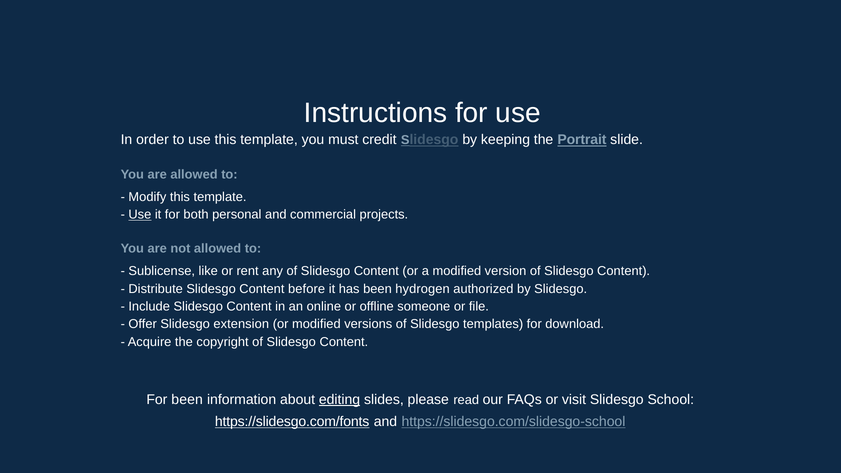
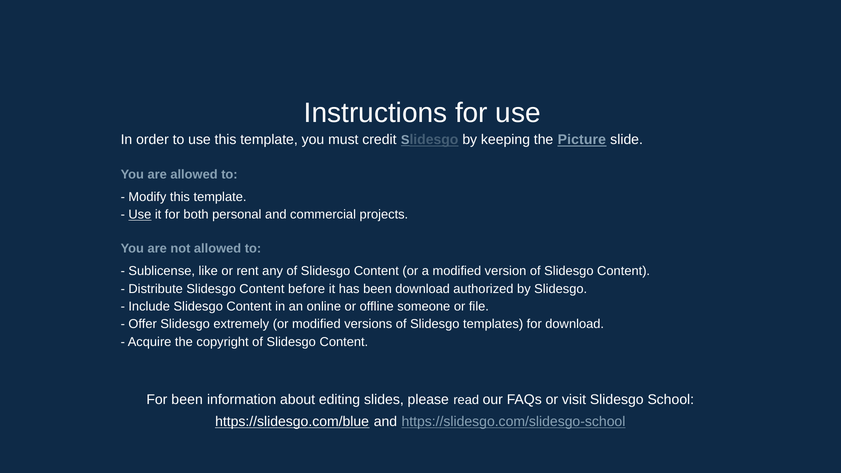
Portrait: Portrait -> Picture
been hydrogen: hydrogen -> download
extension: extension -> extremely
editing underline: present -> none
https://slidesgo.com/fonts: https://slidesgo.com/fonts -> https://slidesgo.com/blue
